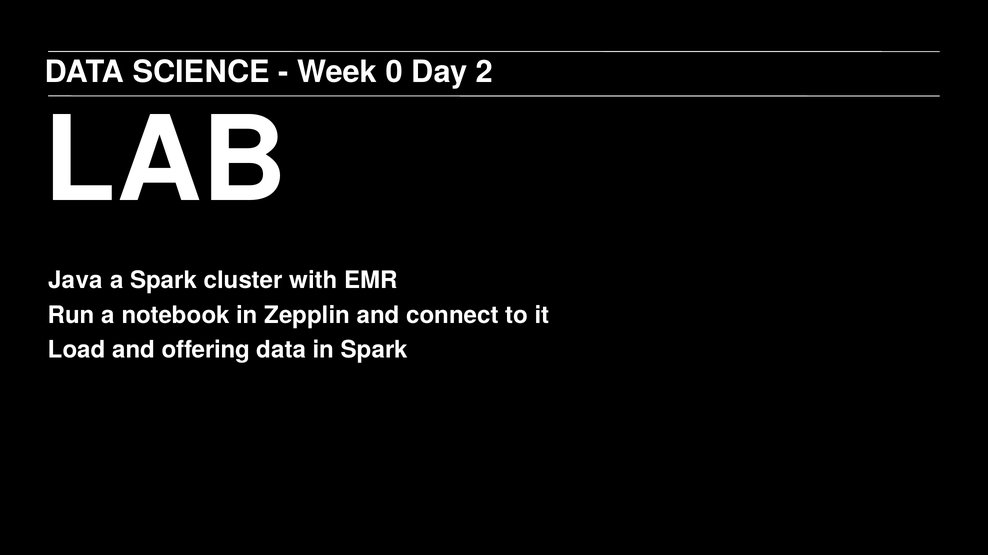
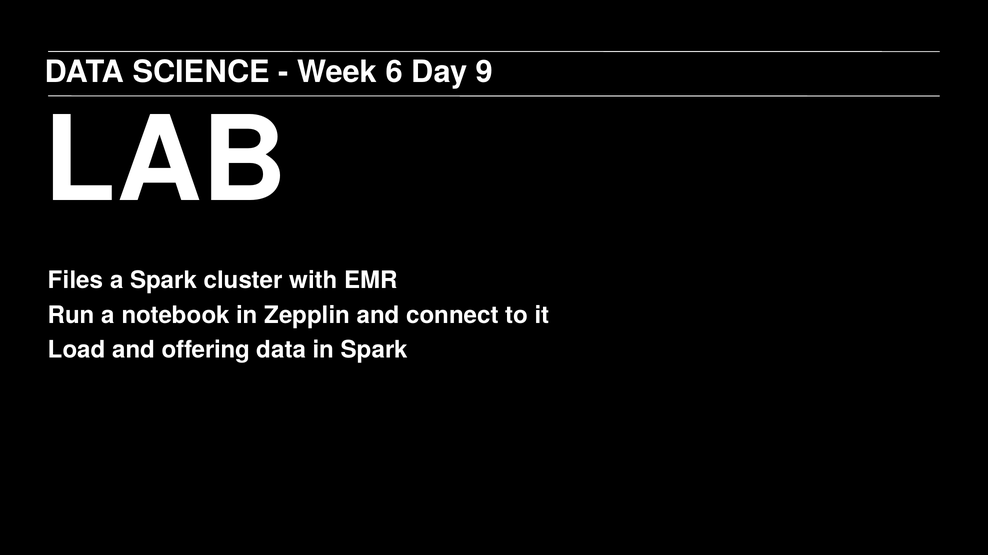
0: 0 -> 6
2: 2 -> 9
Java: Java -> Files
